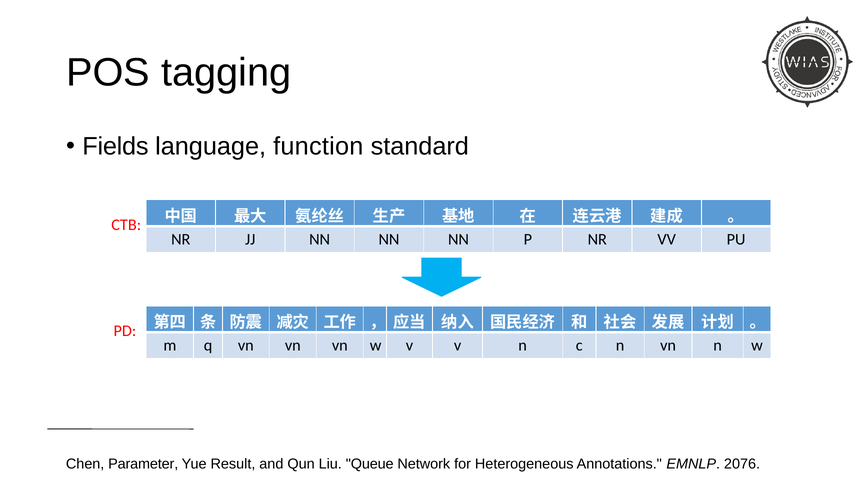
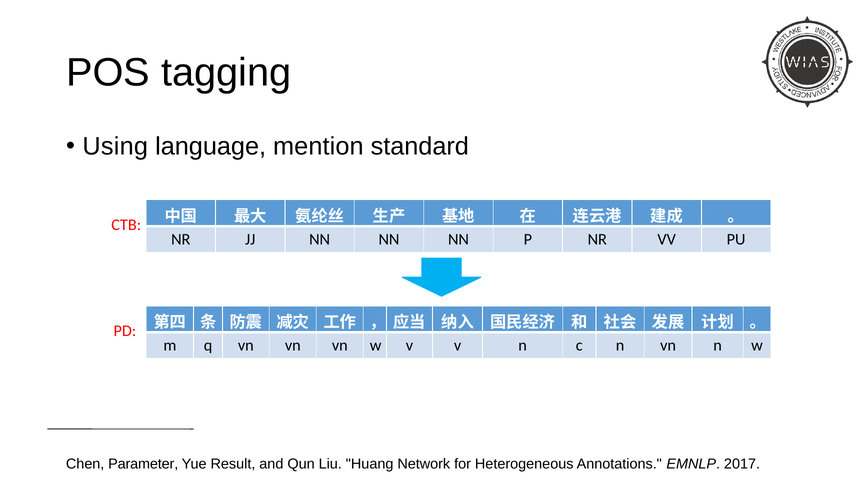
Fields: Fields -> Using
function: function -> mention
Queue: Queue -> Huang
2076: 2076 -> 2017
